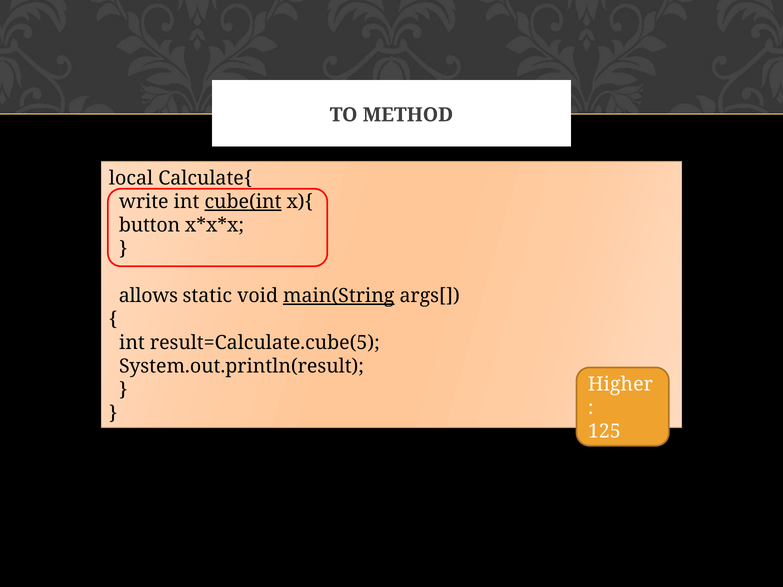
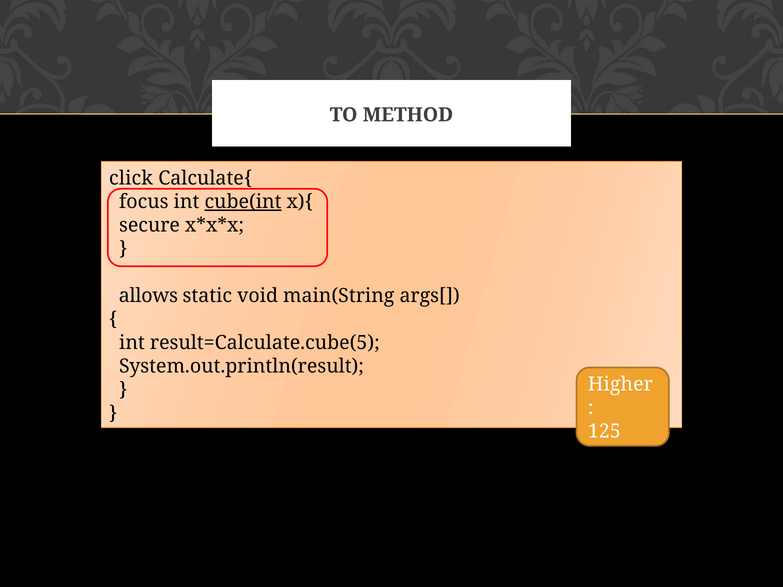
local: local -> click
write: write -> focus
button: button -> secure
main(String underline: present -> none
